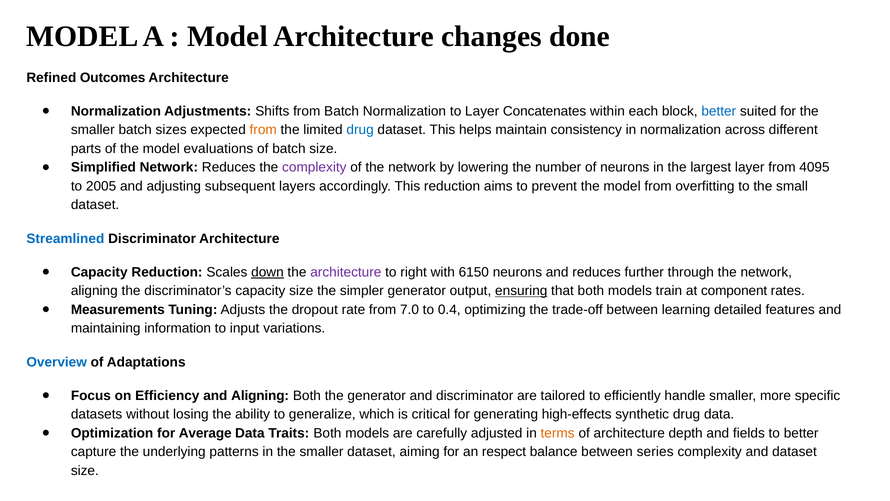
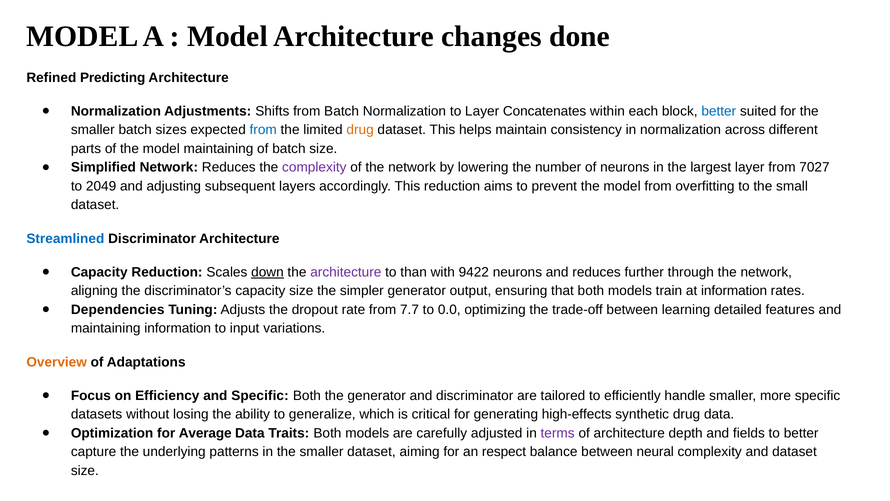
Outcomes: Outcomes -> Predicting
from at (263, 130) colour: orange -> blue
drug at (360, 130) colour: blue -> orange
model evaluations: evaluations -> maintaining
4095: 4095 -> 7027
2005: 2005 -> 2049
right: right -> than
6150: 6150 -> 9422
ensuring underline: present -> none
at component: component -> information
Measurements: Measurements -> Dependencies
7.0: 7.0 -> 7.7
0.4: 0.4 -> 0.0
Overview colour: blue -> orange
and Aligning: Aligning -> Specific
terms colour: orange -> purple
series: series -> neural
